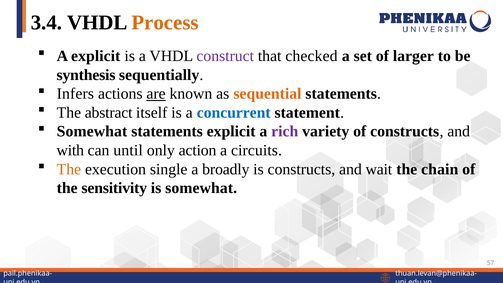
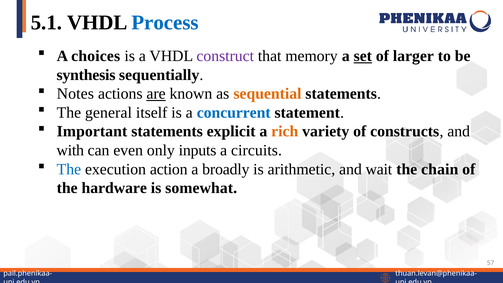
3.4: 3.4 -> 5.1
Process colour: orange -> blue
A explicit: explicit -> choices
checked: checked -> memory
set underline: none -> present
Infers: Infers -> Notes
abstract: abstract -> general
Somewhat at (92, 131): Somewhat -> Important
rich colour: purple -> orange
until: until -> even
action: action -> inputs
The at (69, 169) colour: orange -> blue
single: single -> action
is constructs: constructs -> arithmetic
sensitivity: sensitivity -> hardware
